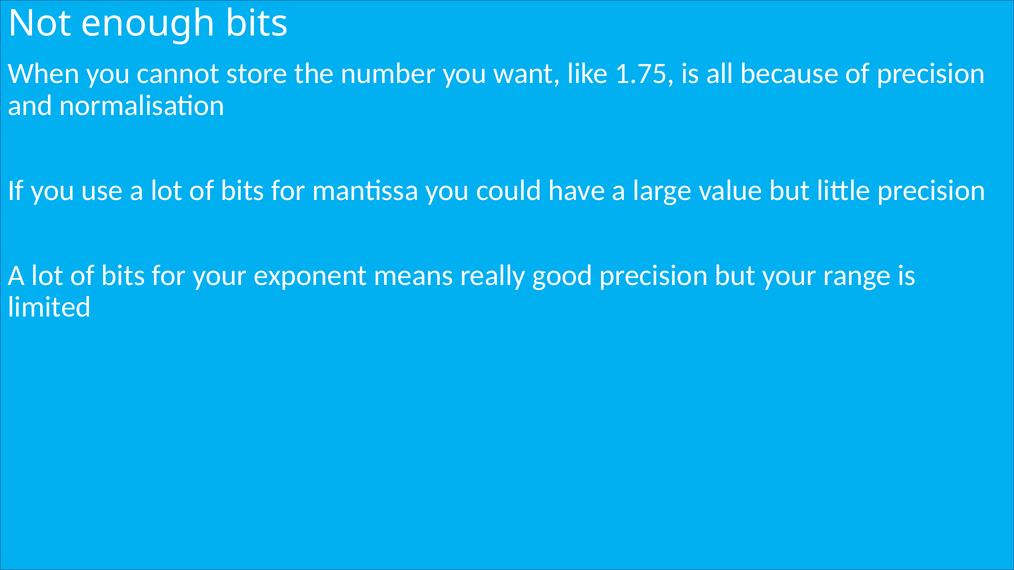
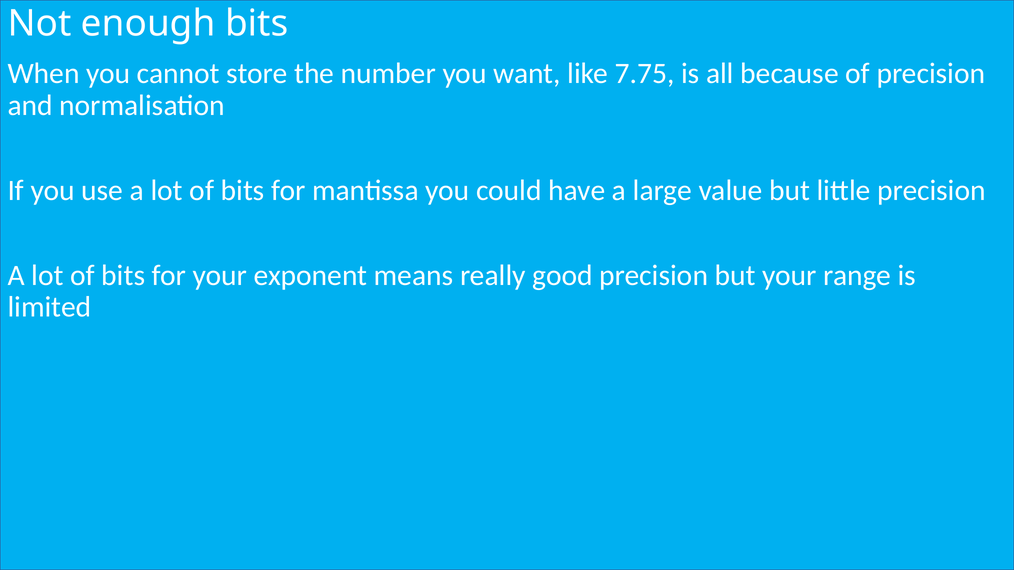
1.75: 1.75 -> 7.75
